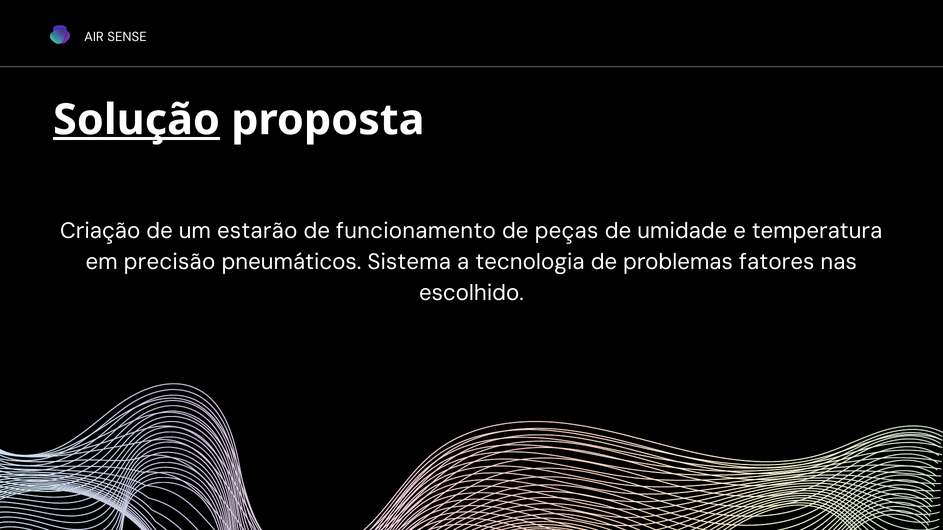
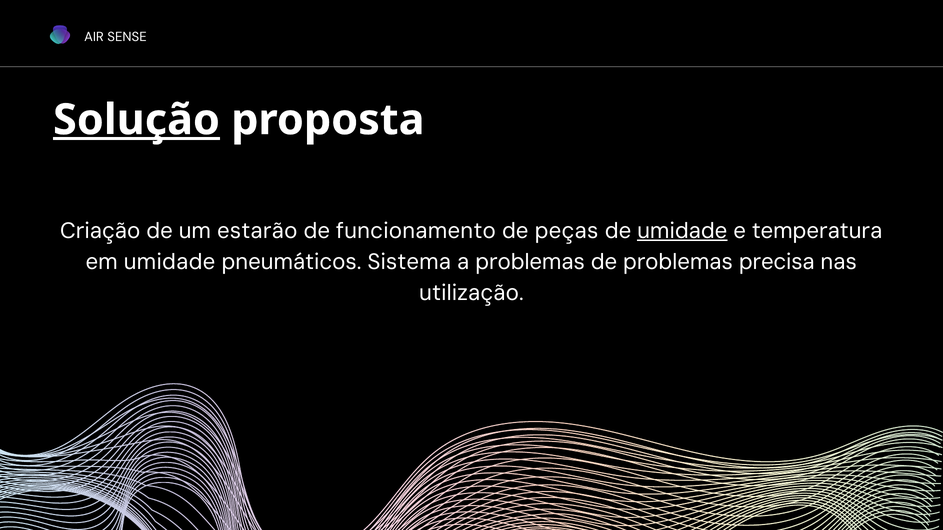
umidade at (682, 231) underline: none -> present
em precisão: precisão -> umidade
a tecnologia: tecnologia -> problemas
fatores: fatores -> precisa
escolhido: escolhido -> utilização
